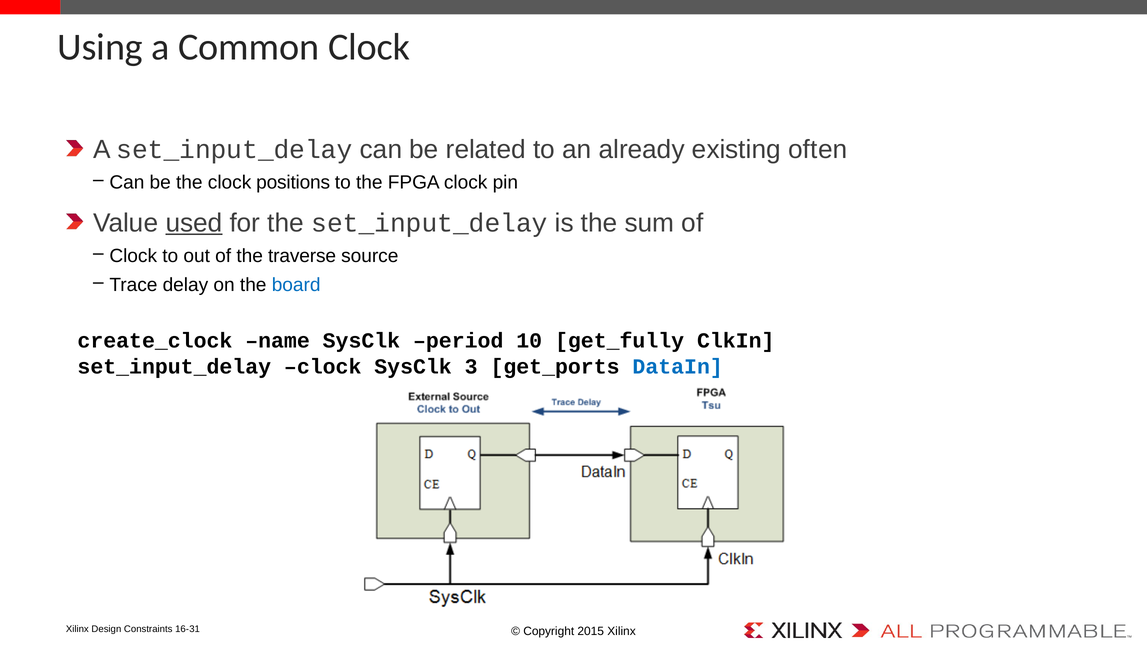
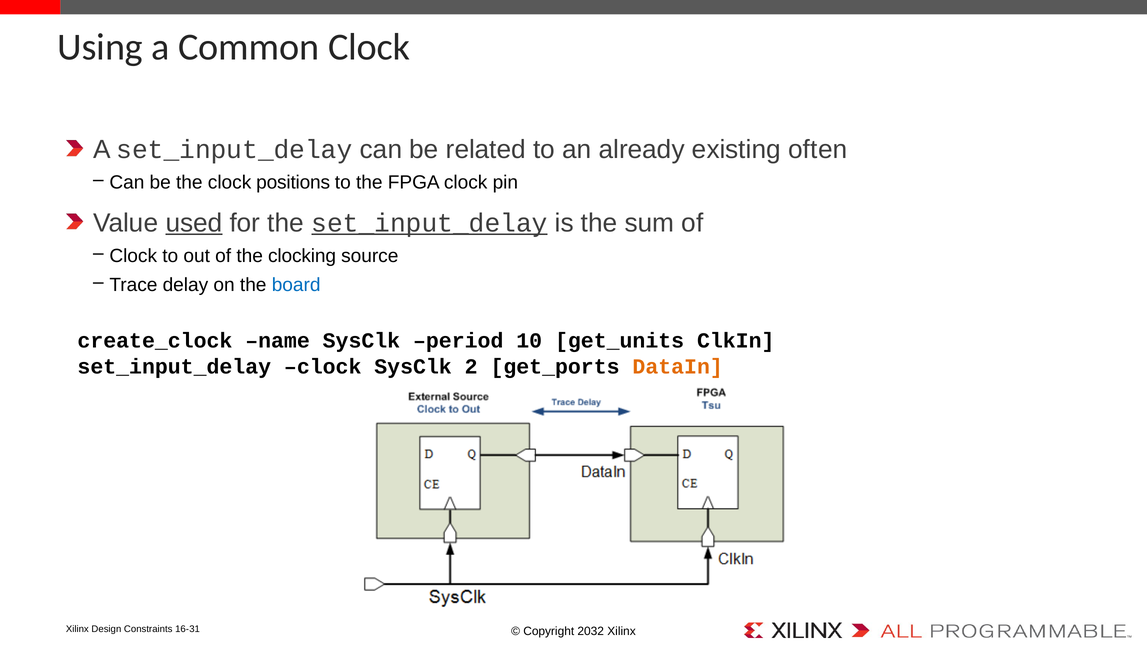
set_input_delay at (429, 223) underline: none -> present
traverse: traverse -> clocking
get_fully: get_fully -> get_units
3: 3 -> 2
DataIn colour: blue -> orange
2015: 2015 -> 2032
